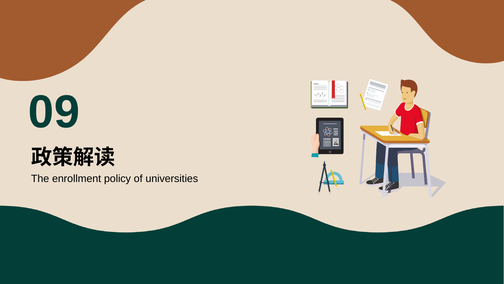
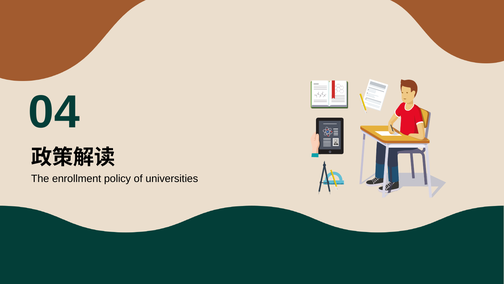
9: 9 -> 4
